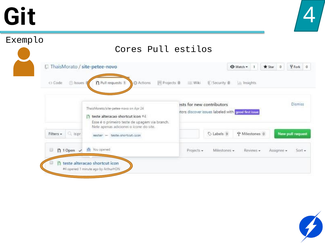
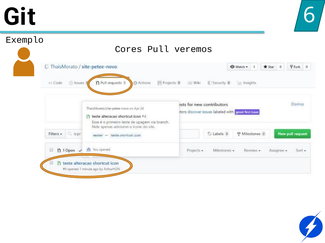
4: 4 -> 6
estilos: estilos -> veremos
